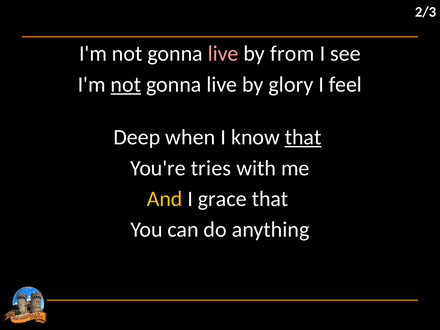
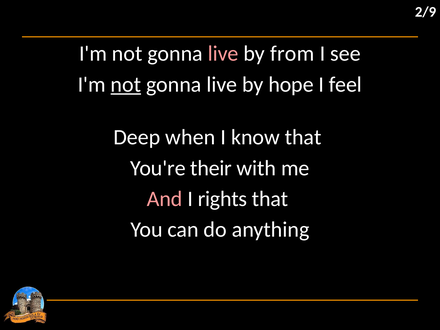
2/3: 2/3 -> 2/9
glory: glory -> hope
that at (303, 137) underline: present -> none
tries: tries -> their
And colour: yellow -> pink
grace: grace -> rights
